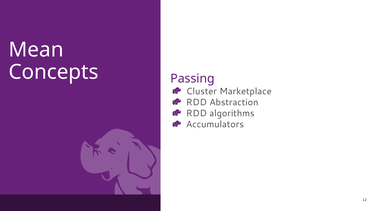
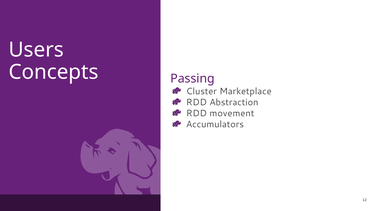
Mean: Mean -> Users
algorithms: algorithms -> movement
